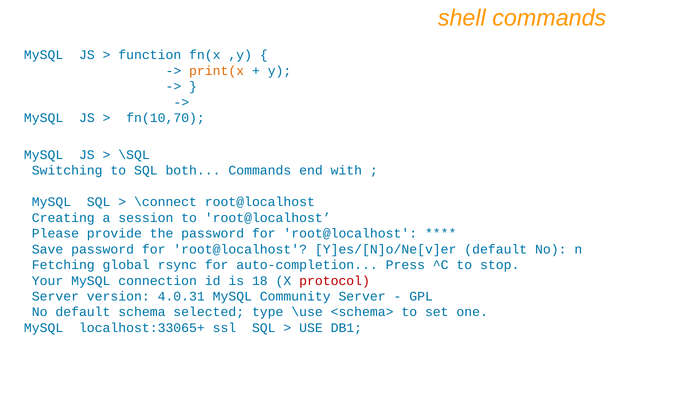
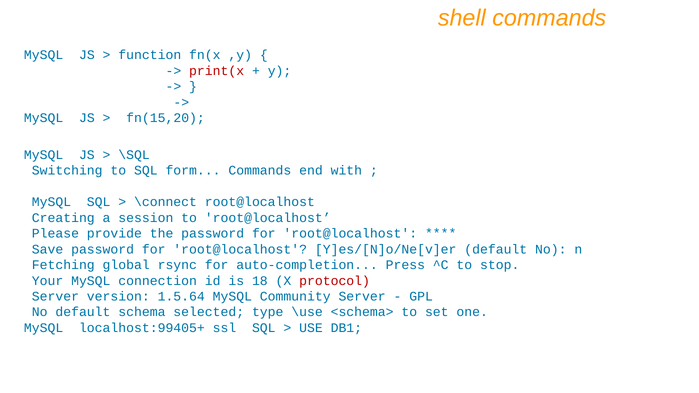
print(x colour: orange -> red
fn(10,70: fn(10,70 -> fn(15,20
both: both -> form
4.0.31: 4.0.31 -> 1.5.64
localhost:33065+: localhost:33065+ -> localhost:99405+
